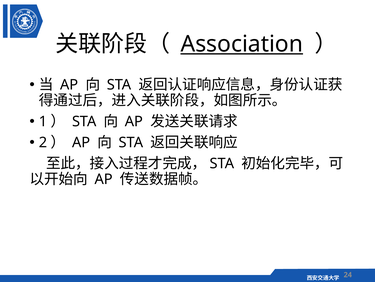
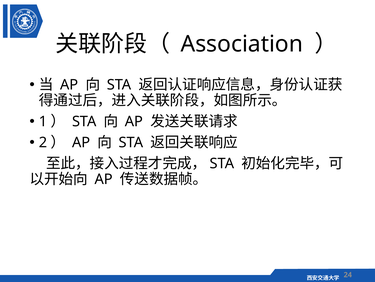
Association underline: present -> none
